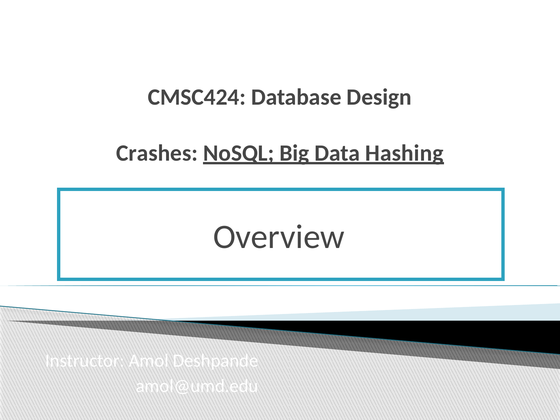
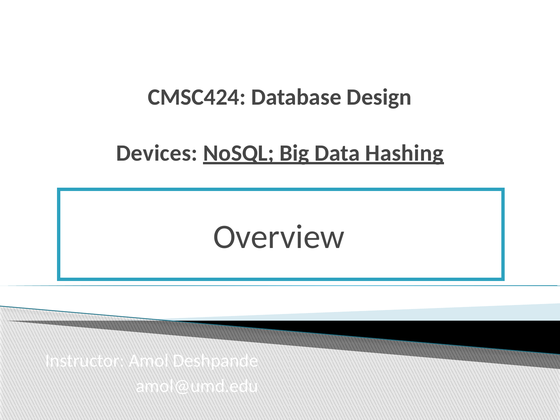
Crashes: Crashes -> Devices
